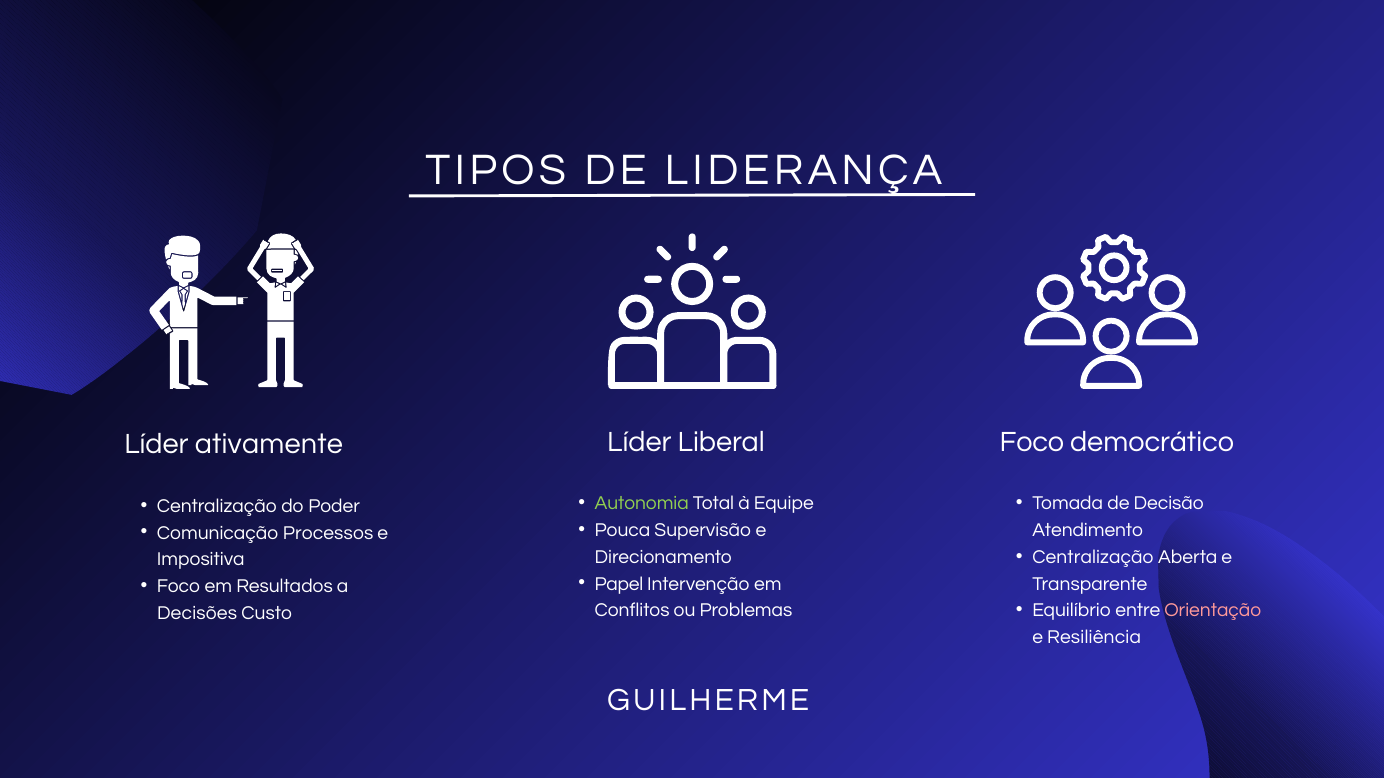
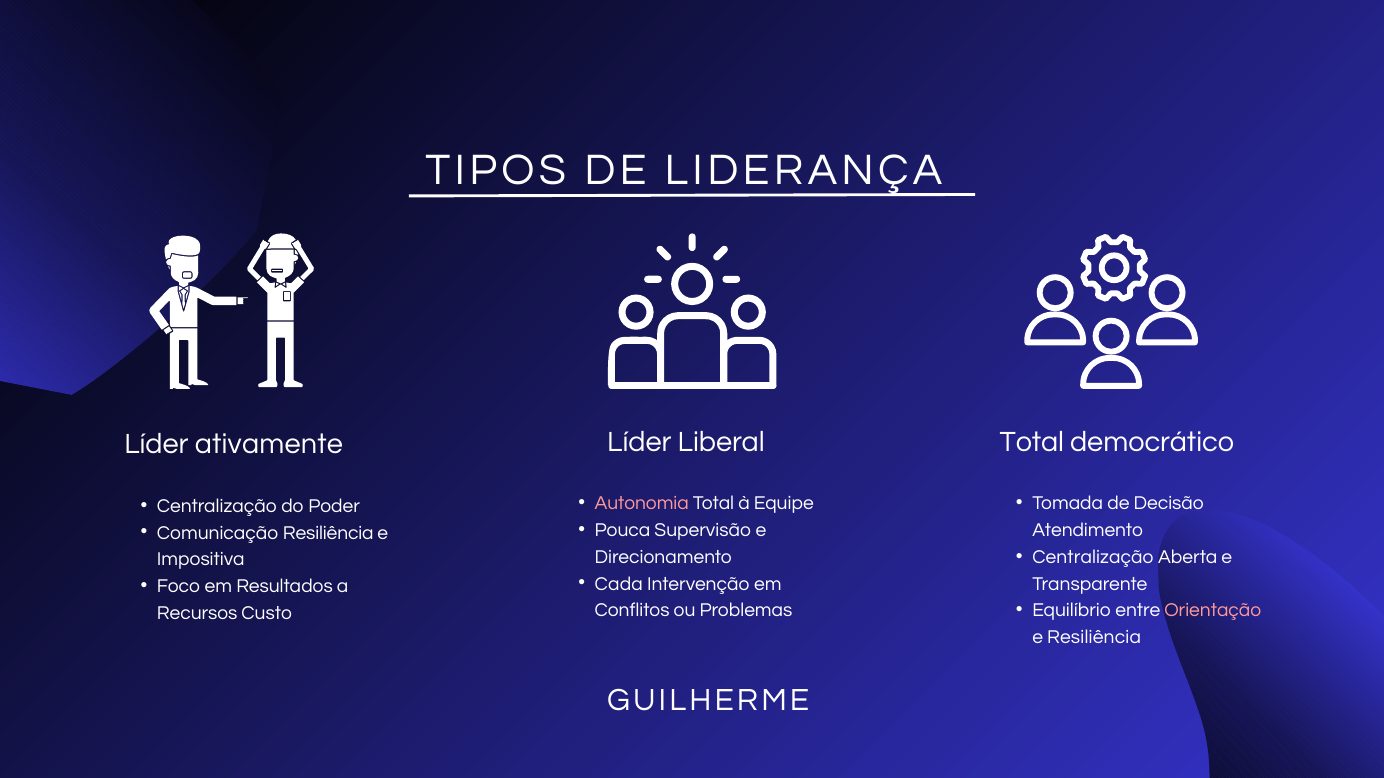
Liberal Foco: Foco -> Total
Autonomia colour: light green -> pink
Comunicação Processos: Processos -> Resiliência
Papel: Papel -> Cada
Decisões: Decisões -> Recursos
